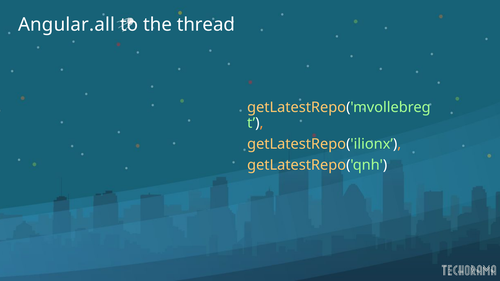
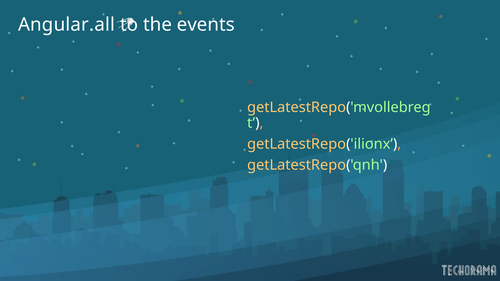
thread: thread -> events
